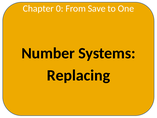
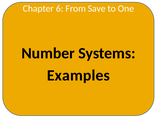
0: 0 -> 6
Replacing: Replacing -> Examples
